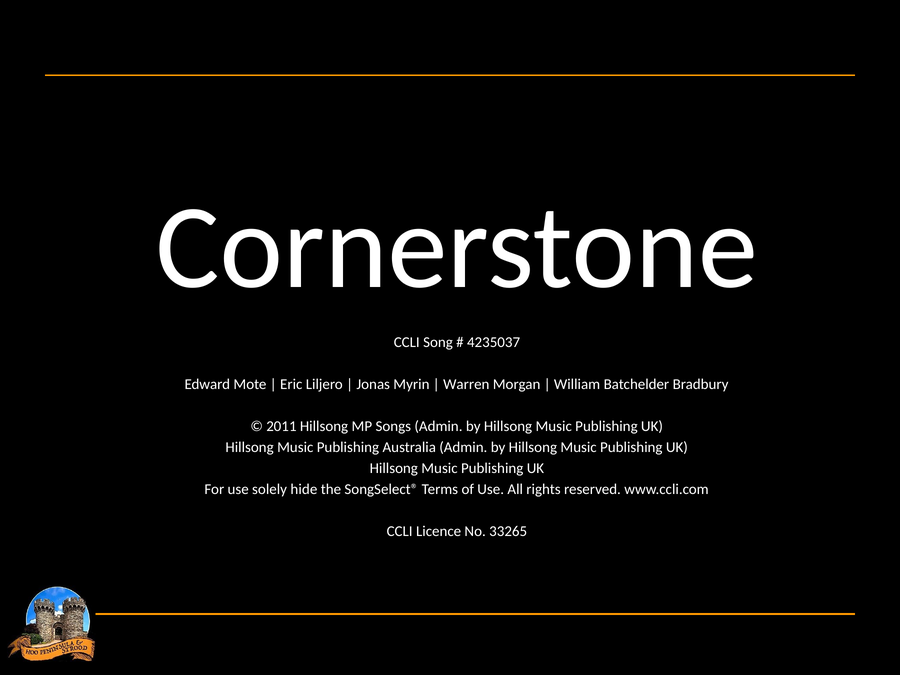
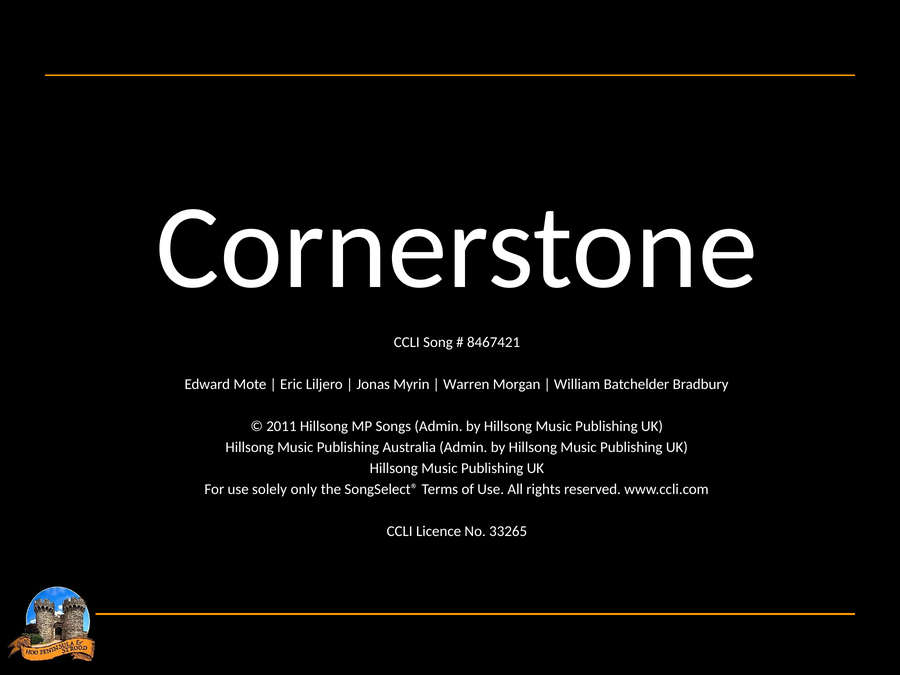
4235037: 4235037 -> 8467421
hide: hide -> only
